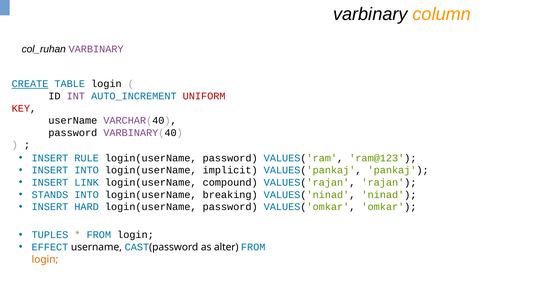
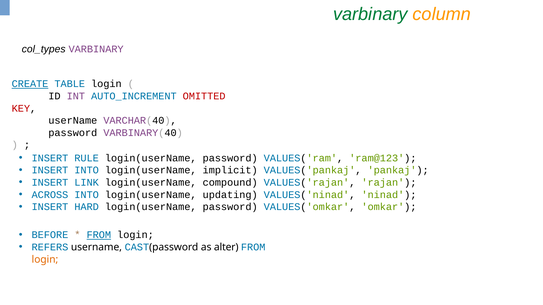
varbinary at (370, 14) colour: black -> green
col_ruhan: col_ruhan -> col_types
UNIFORM: UNIFORM -> OMITTED
STANDS: STANDS -> ACROSS
breaking: breaking -> updating
TUPLES: TUPLES -> BEFORE
FROM at (99, 235) underline: none -> present
EFFECT: EFFECT -> REFERS
